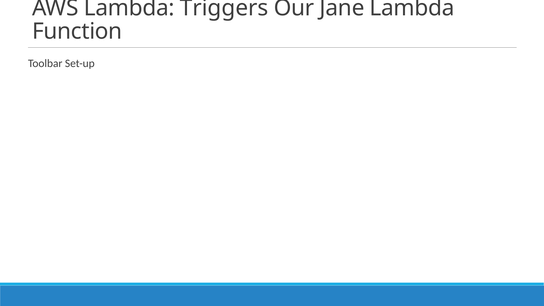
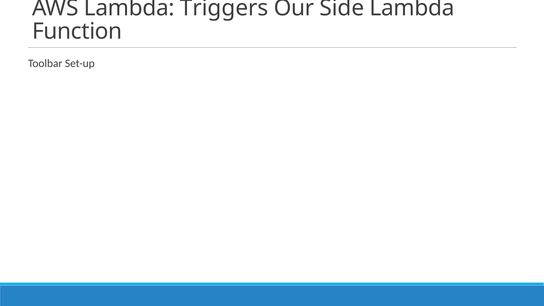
Jane: Jane -> Side
